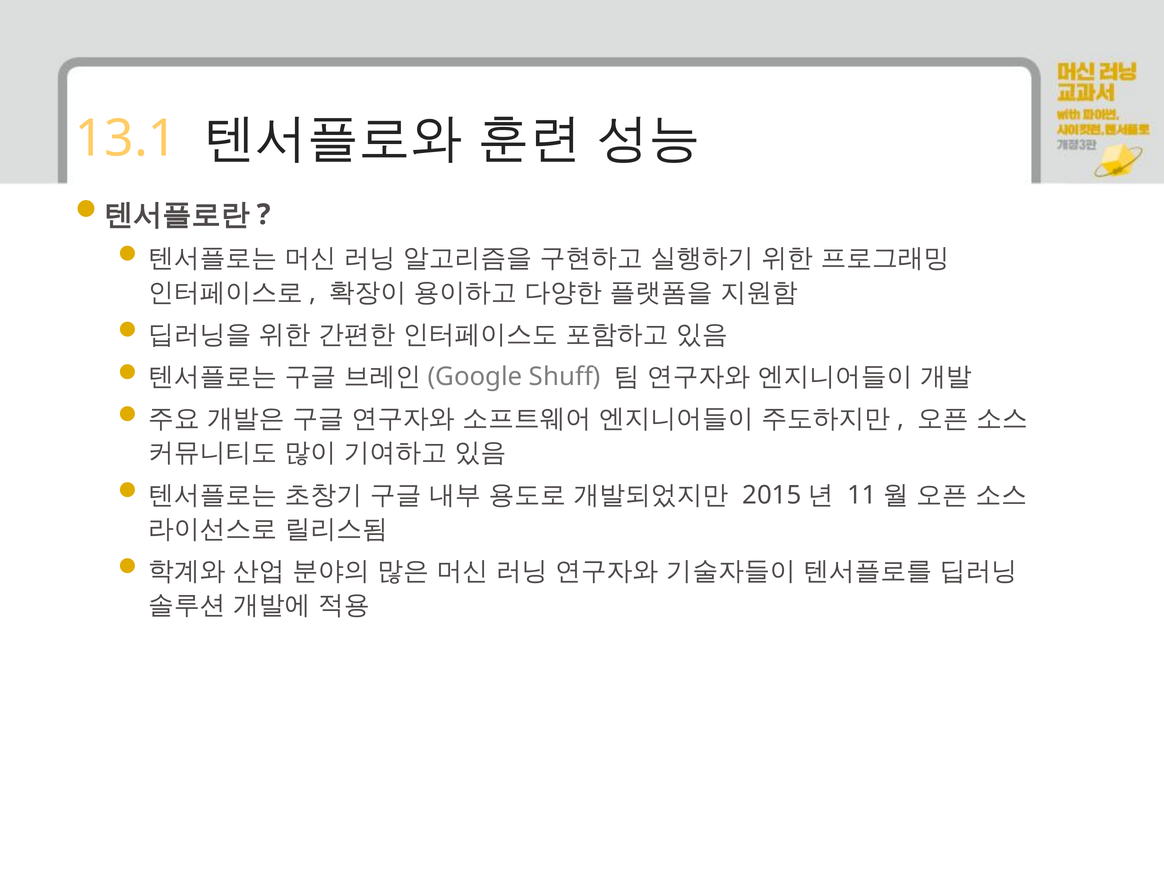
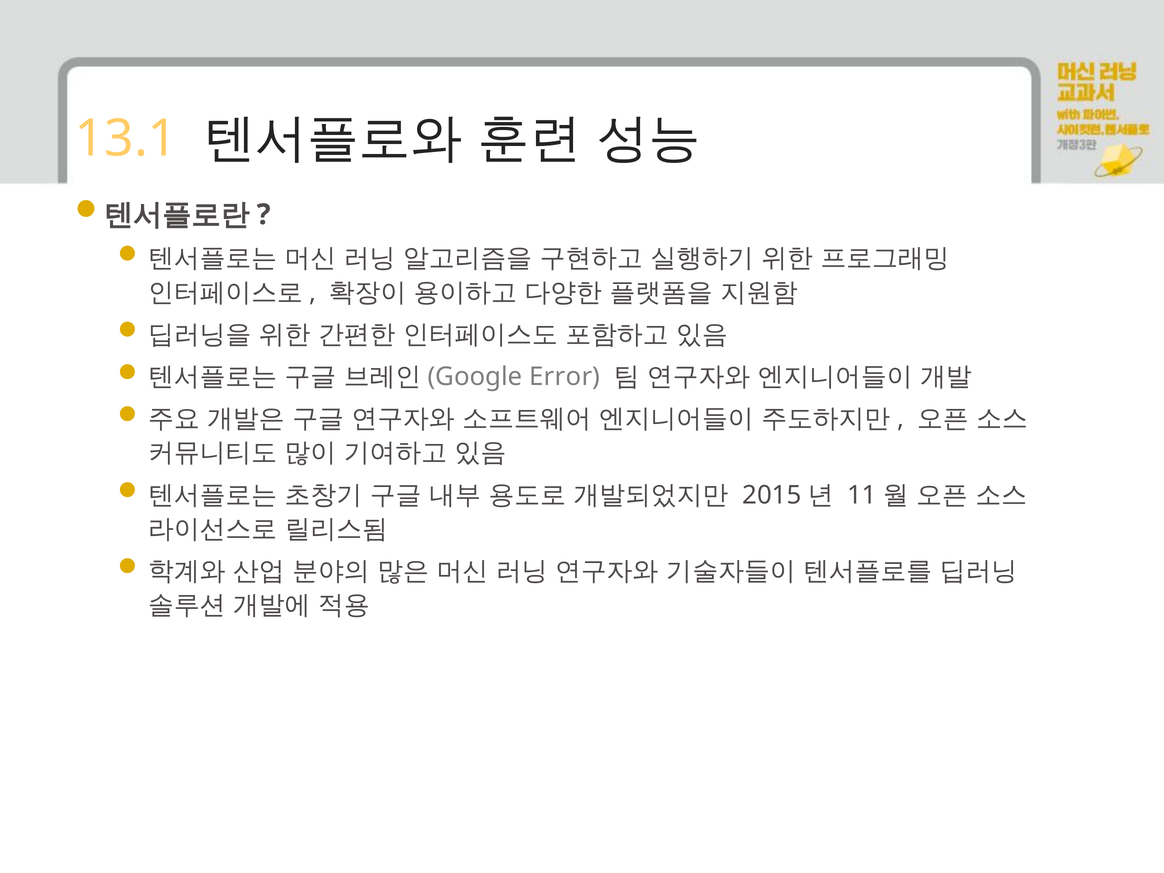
Shuff: Shuff -> Error
